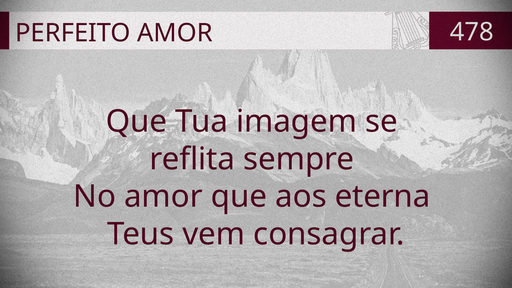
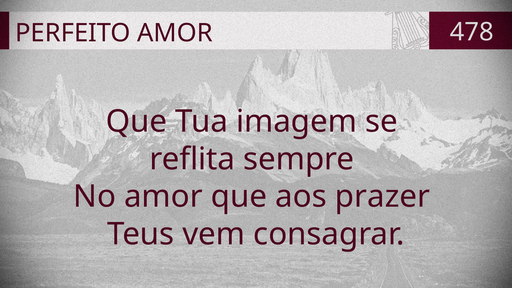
eterna: eterna -> prazer
